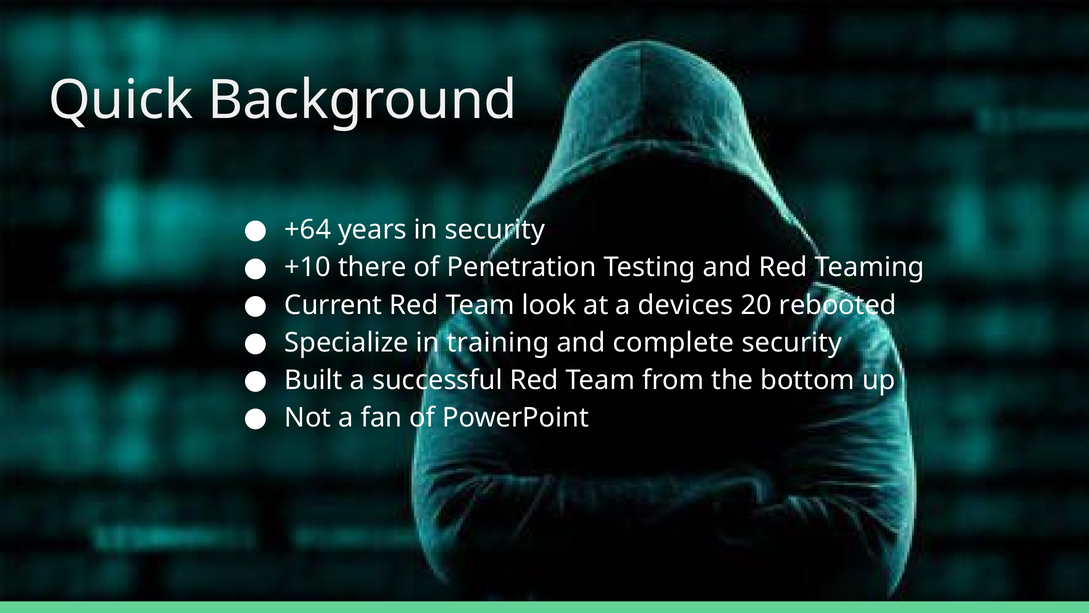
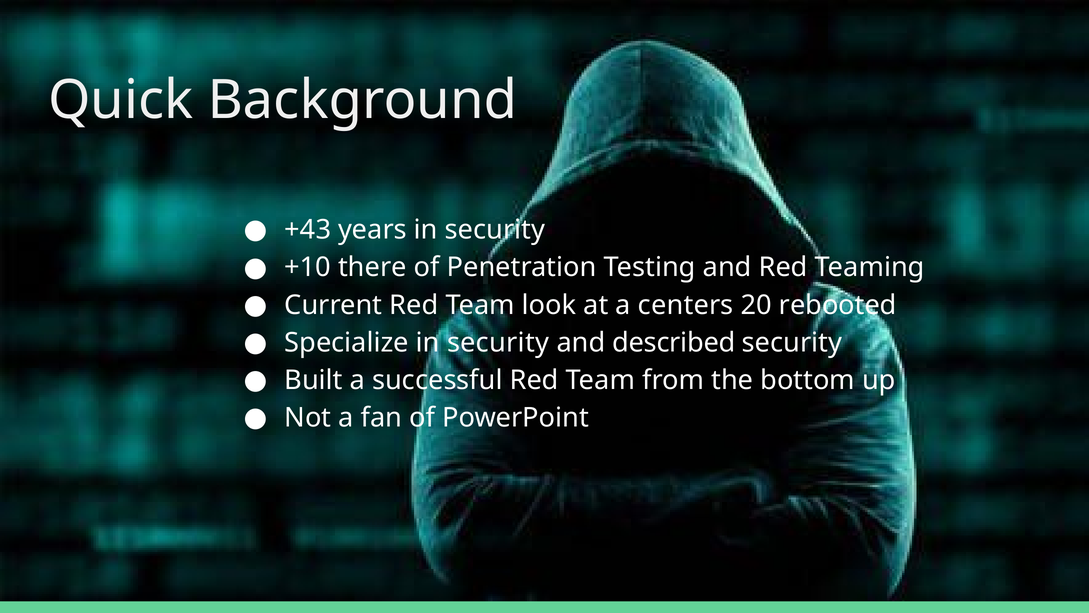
+64: +64 -> +43
devices: devices -> centers
Specialize in training: training -> security
complete: complete -> described
